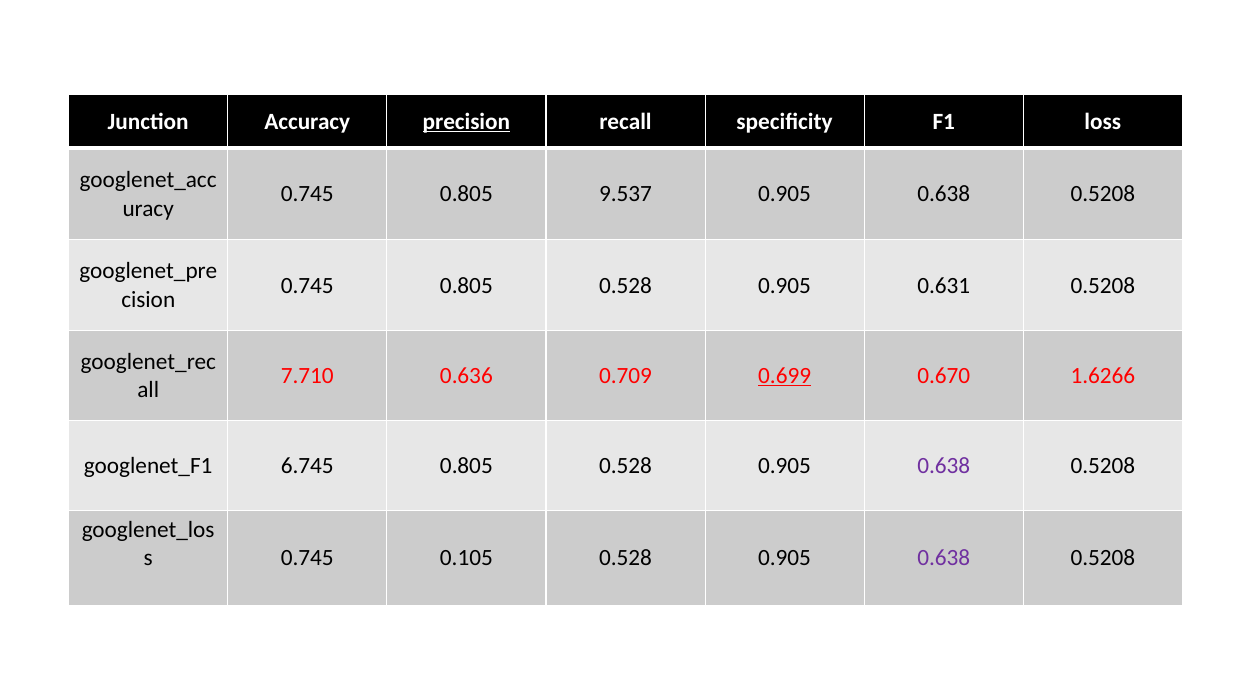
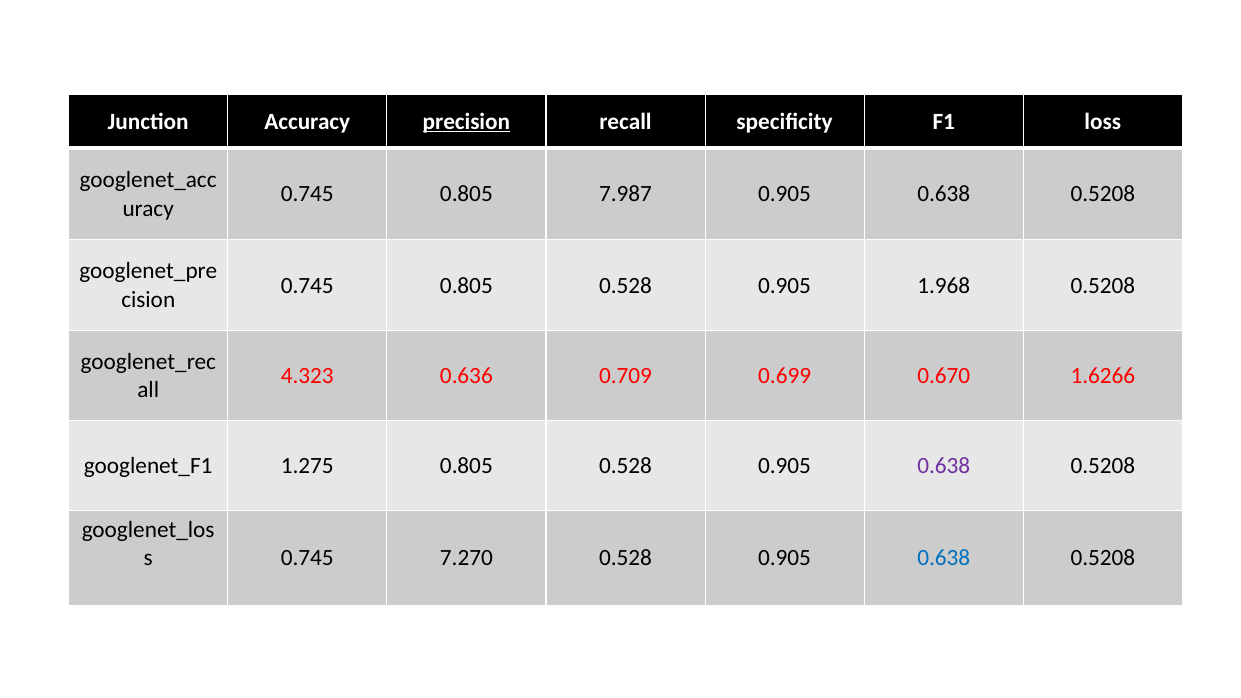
9.537: 9.537 -> 7.987
0.631: 0.631 -> 1.968
7.710: 7.710 -> 4.323
0.699 underline: present -> none
6.745: 6.745 -> 1.275
0.105: 0.105 -> 7.270
0.638 at (944, 558) colour: purple -> blue
